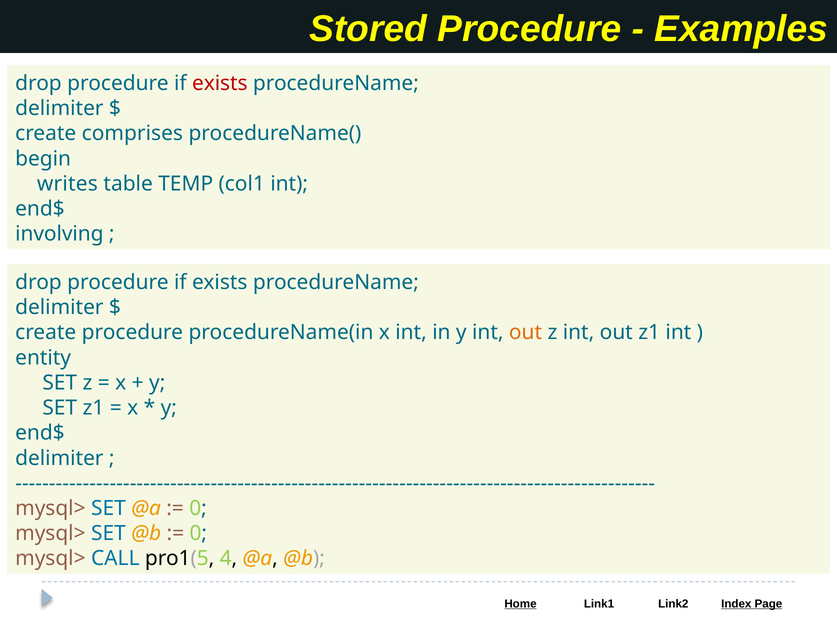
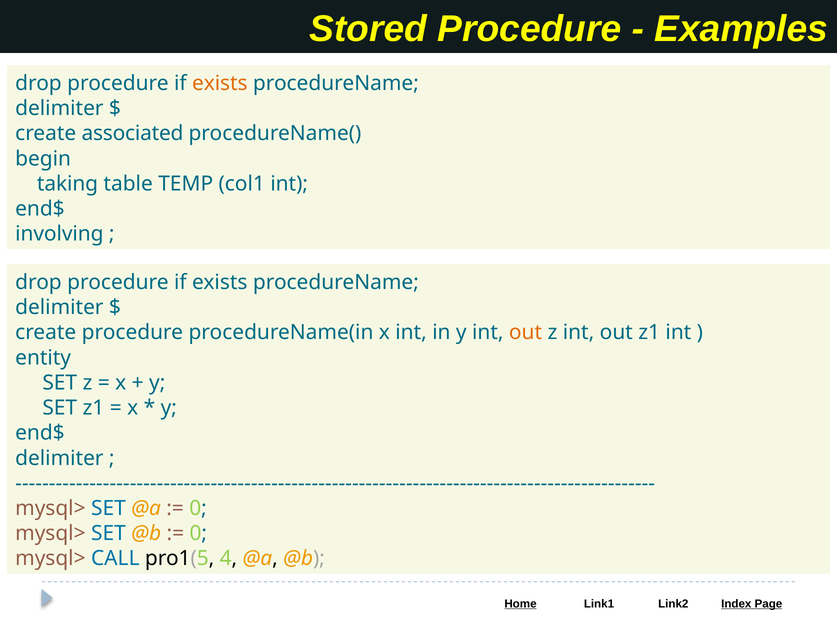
exists at (220, 83) colour: red -> orange
comprises: comprises -> associated
writes: writes -> taking
